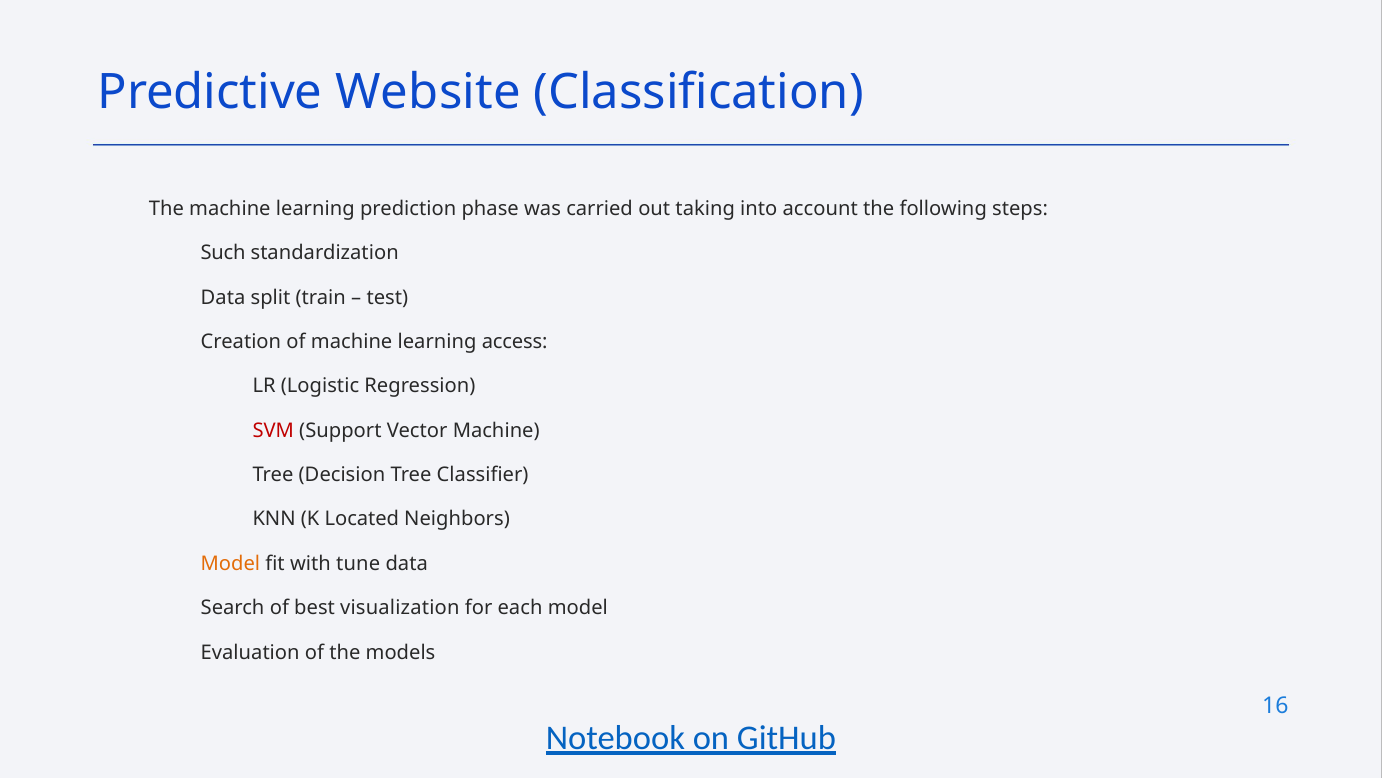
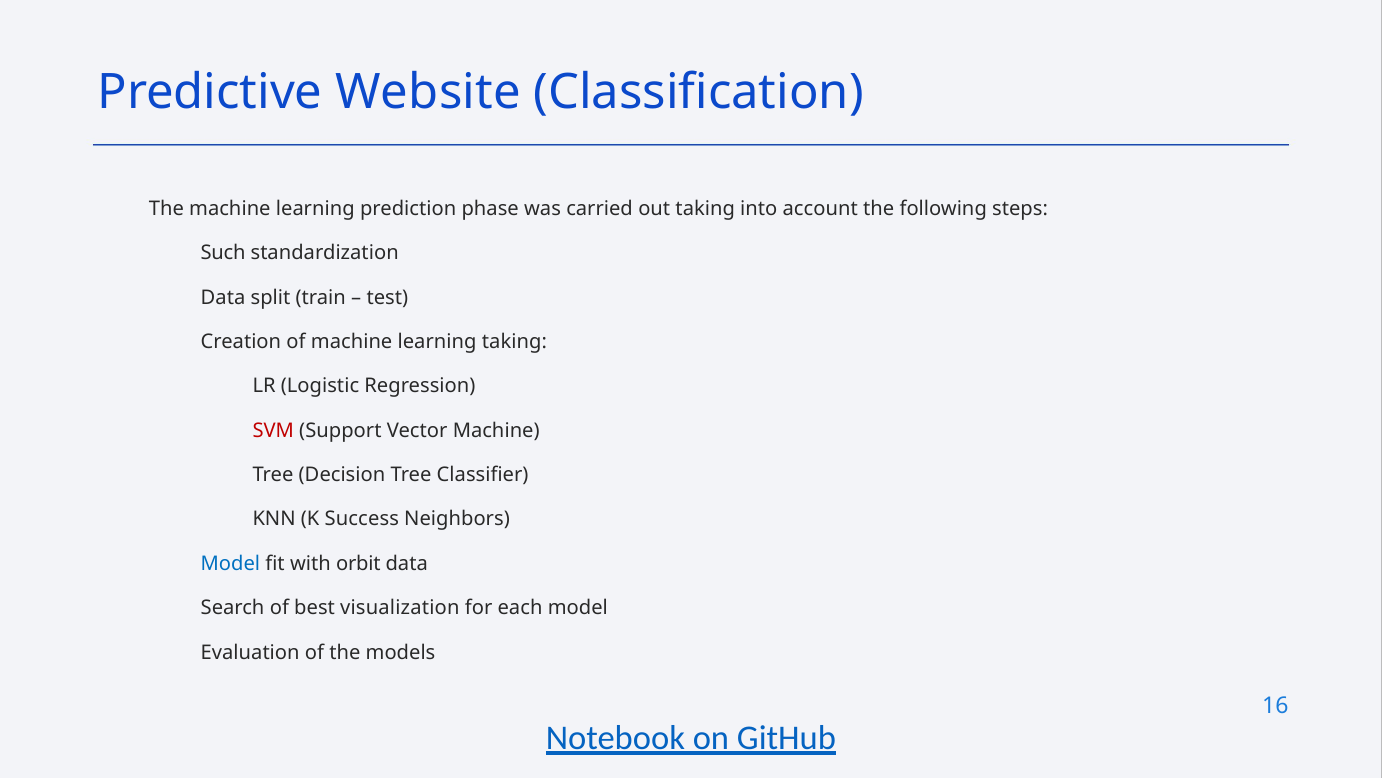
learning access: access -> taking
Located: Located -> Success
Model at (230, 563) colour: orange -> blue
tune: tune -> orbit
